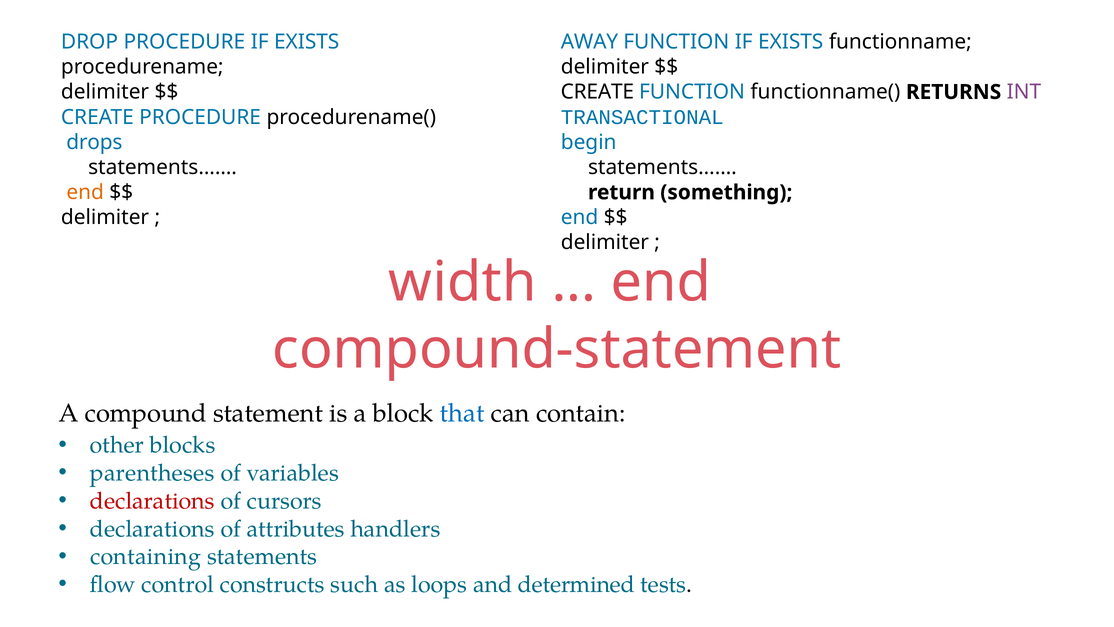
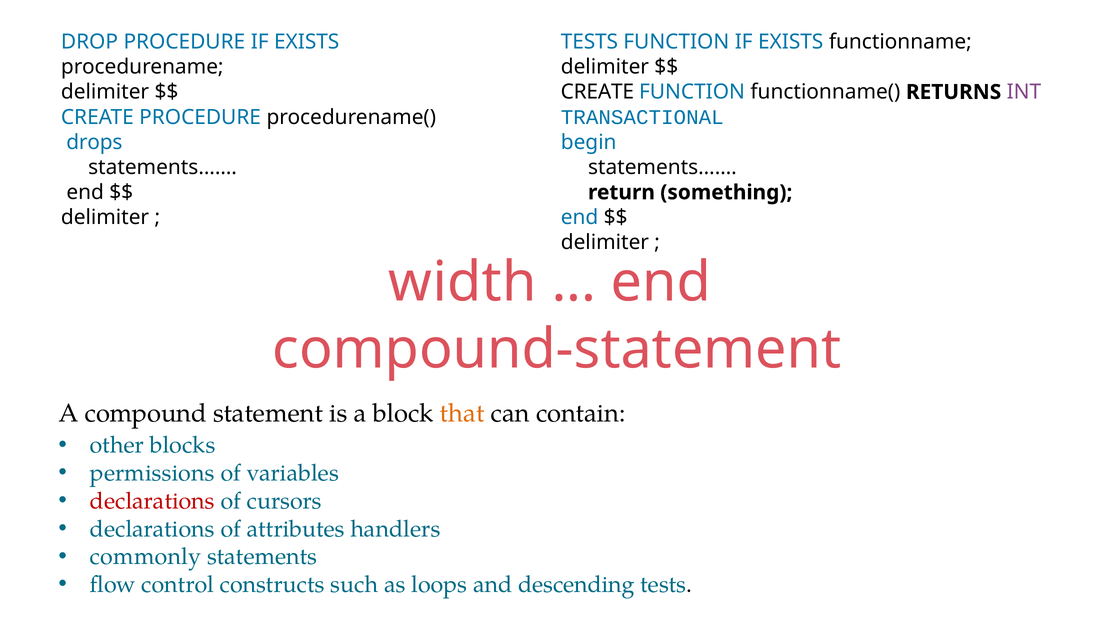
AWAY at (589, 42): AWAY -> TESTS
end at (85, 192) colour: orange -> black
that colour: blue -> orange
parentheses: parentheses -> permissions
containing: containing -> commonly
determined: determined -> descending
